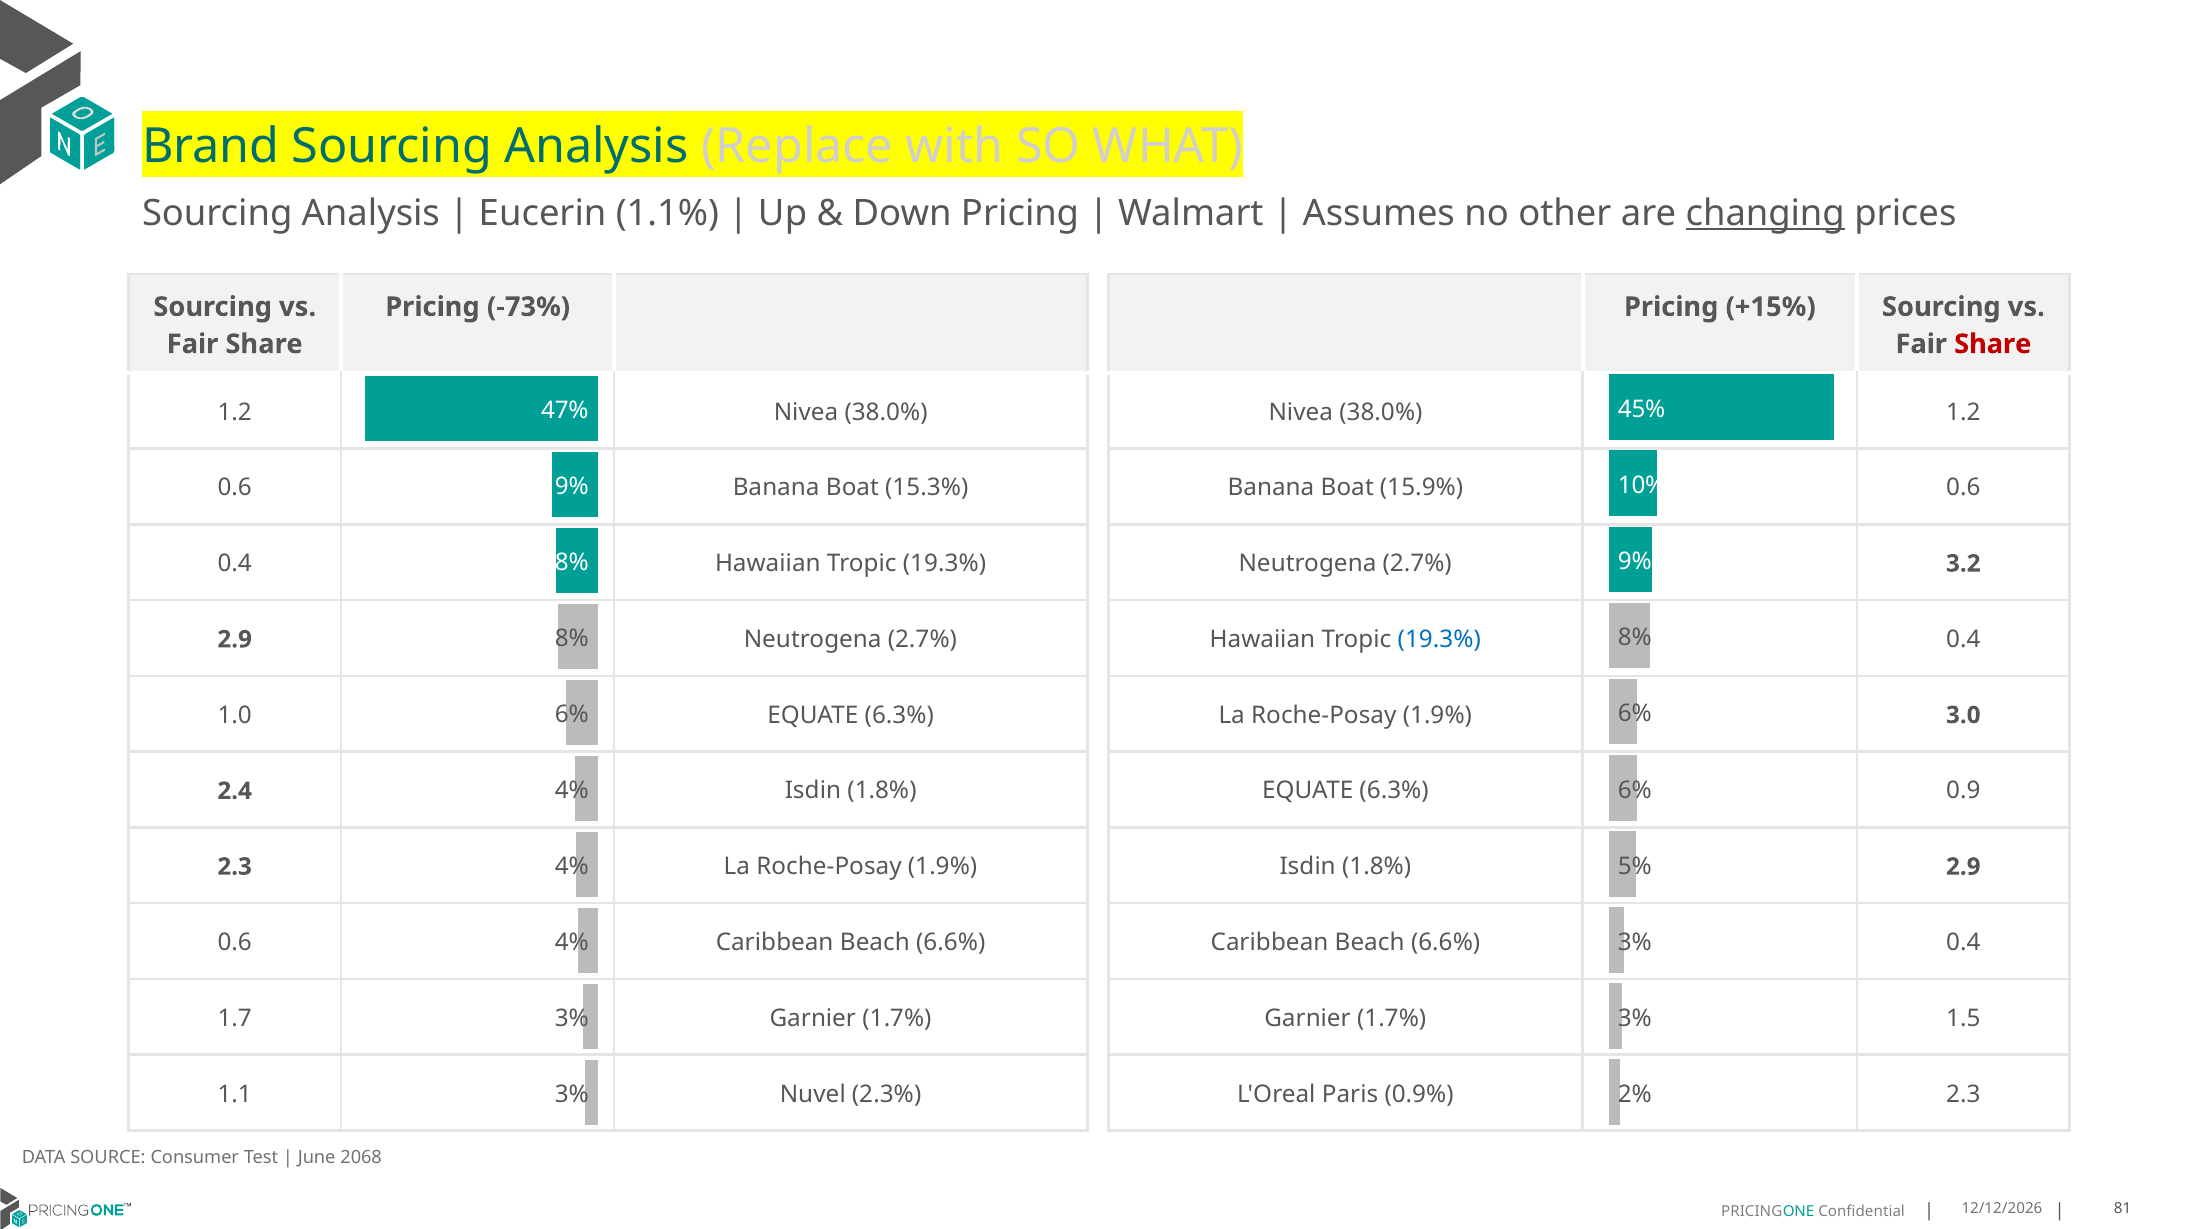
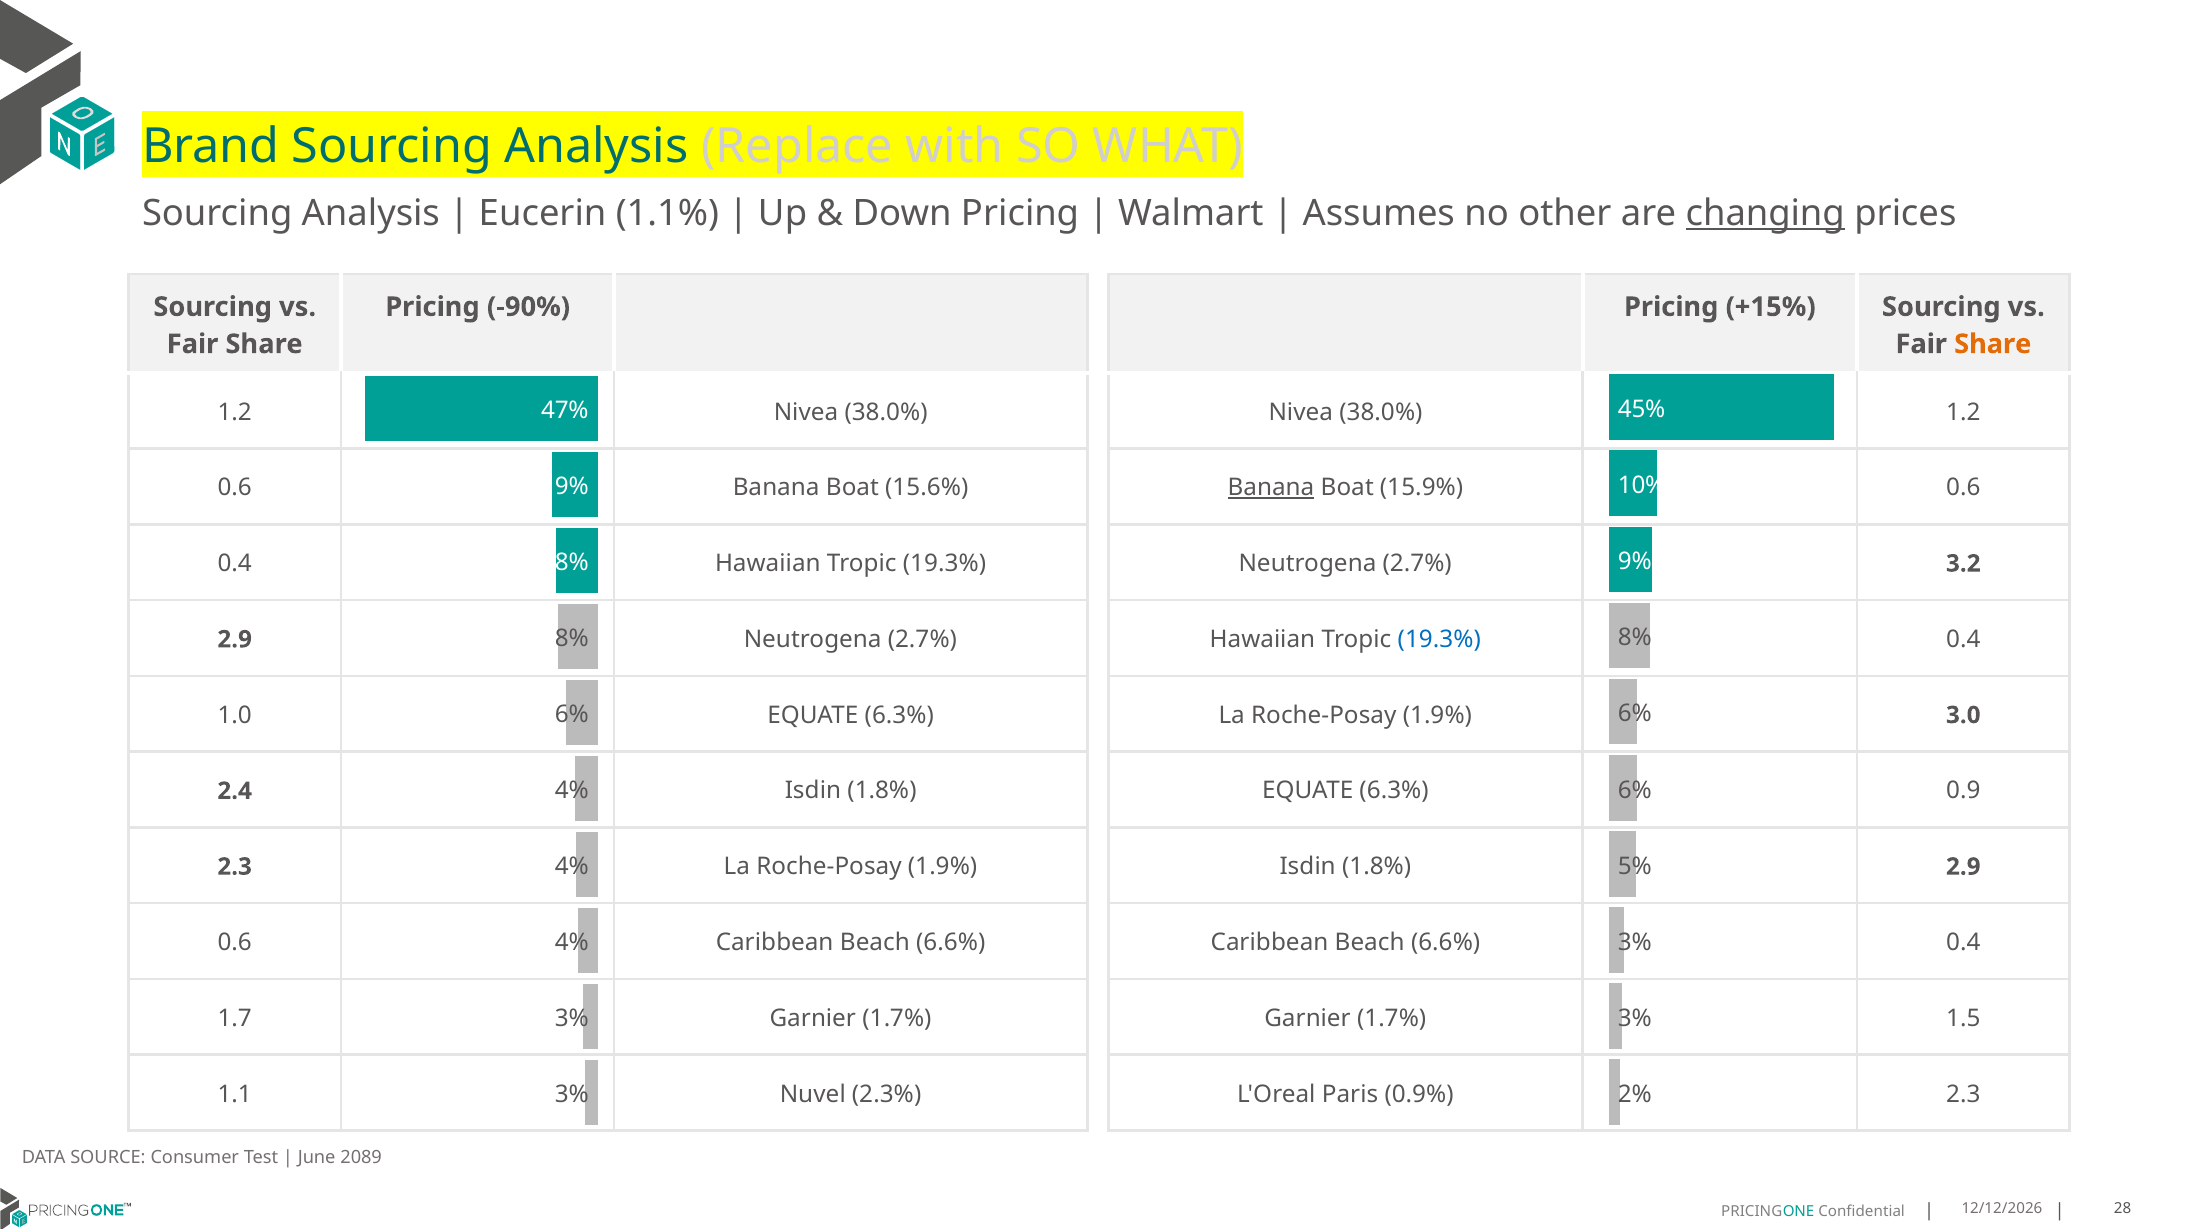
-73%: -73% -> -90%
Share at (1993, 344) colour: red -> orange
15.3%: 15.3% -> 15.6%
Banana at (1271, 488) underline: none -> present
2068: 2068 -> 2089
81: 81 -> 28
